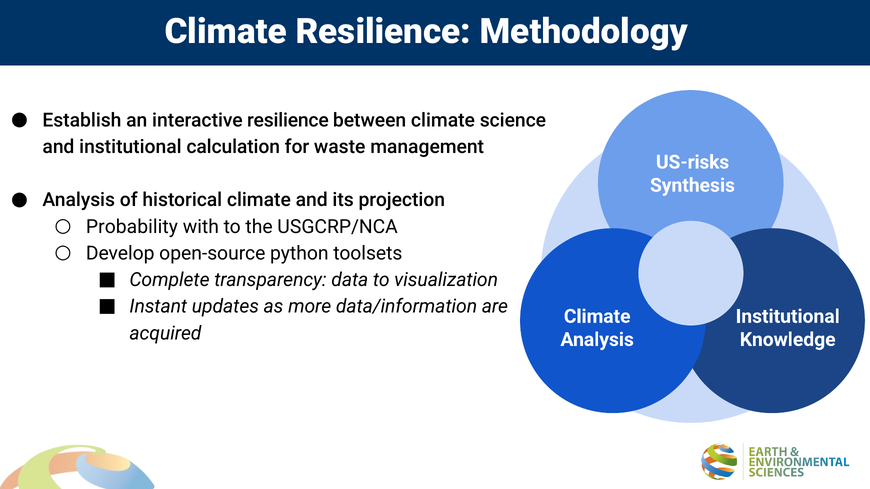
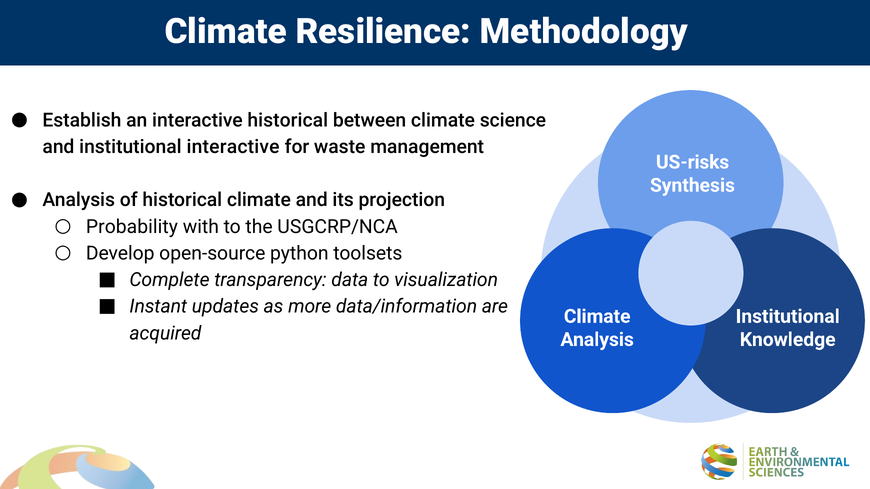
interactive resilience: resilience -> historical
institutional calculation: calculation -> interactive
